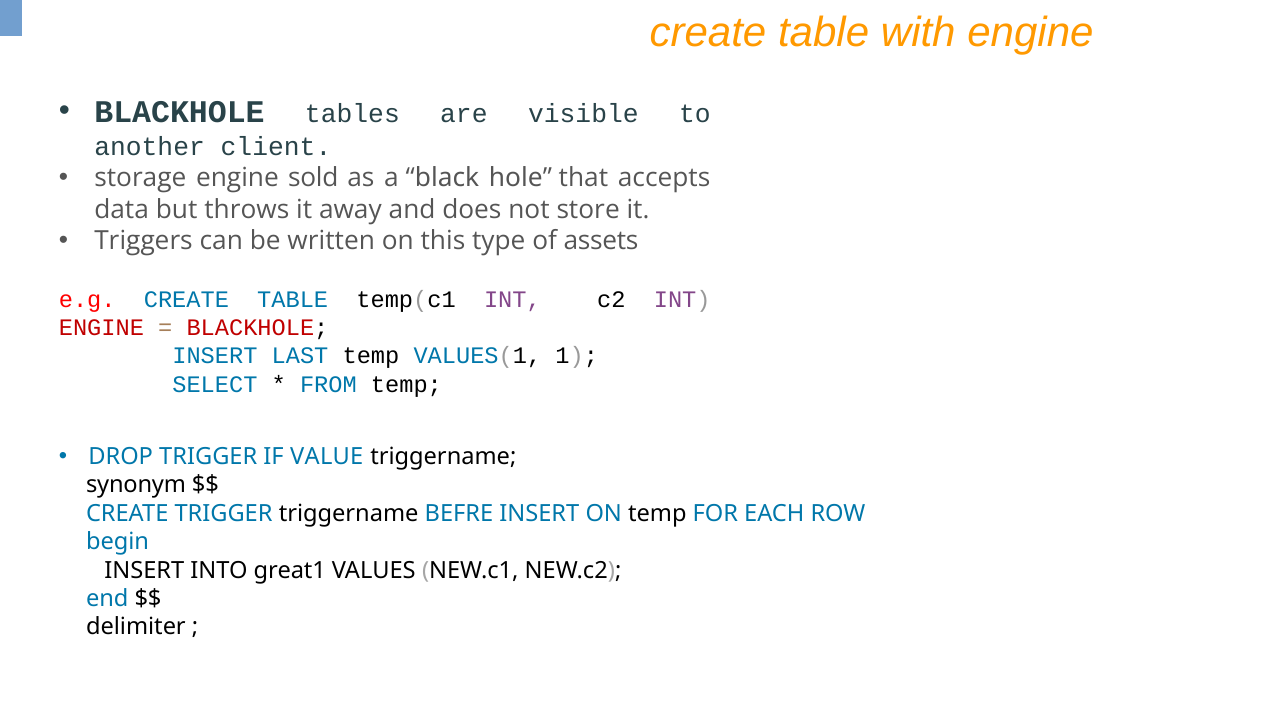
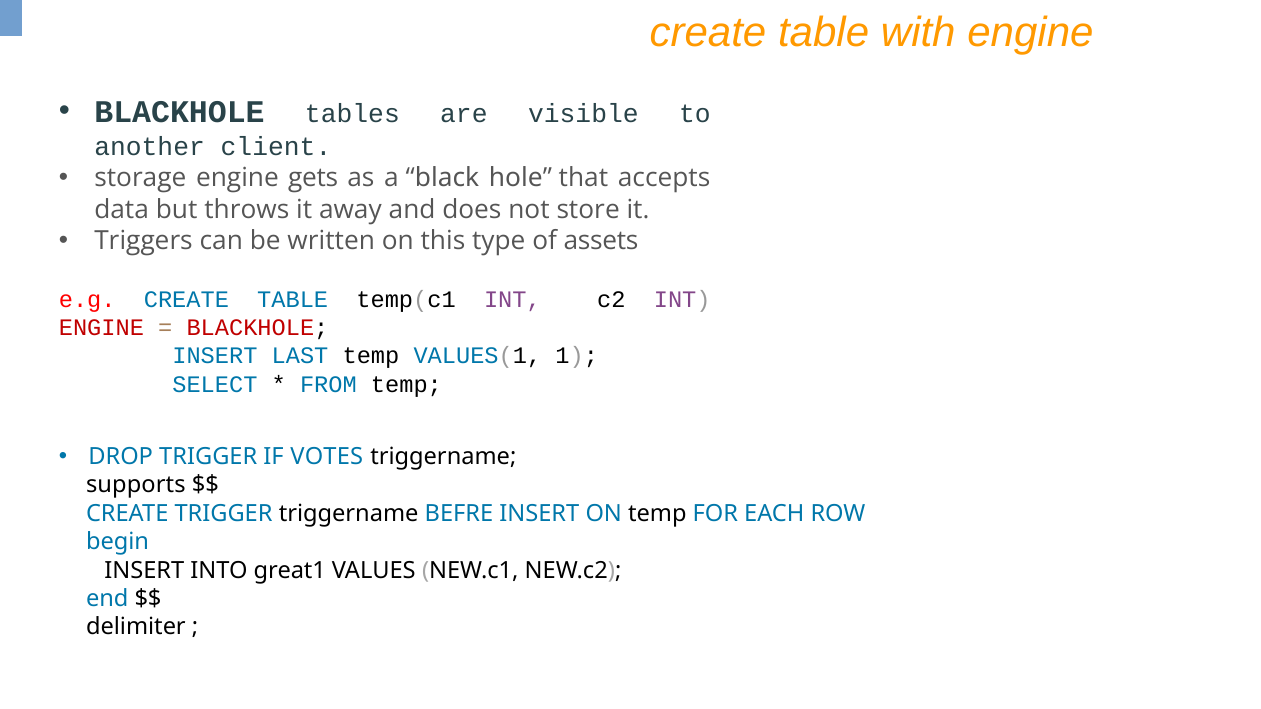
sold: sold -> gets
VALUE: VALUE -> VOTES
synonym: synonym -> supports
